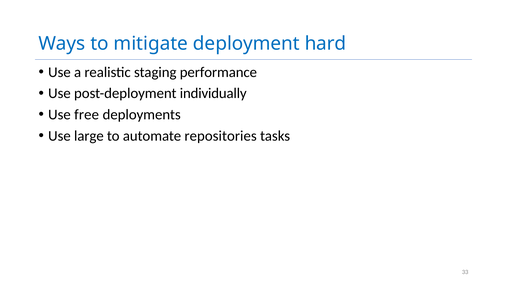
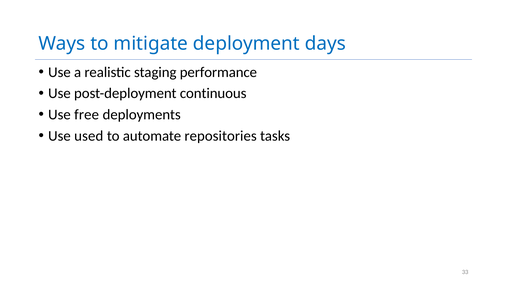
hard: hard -> days
individually: individually -> continuous
large: large -> used
